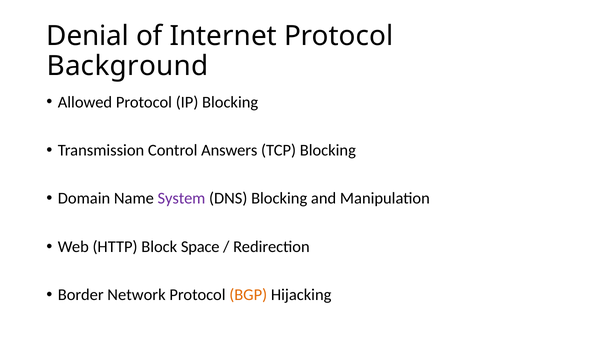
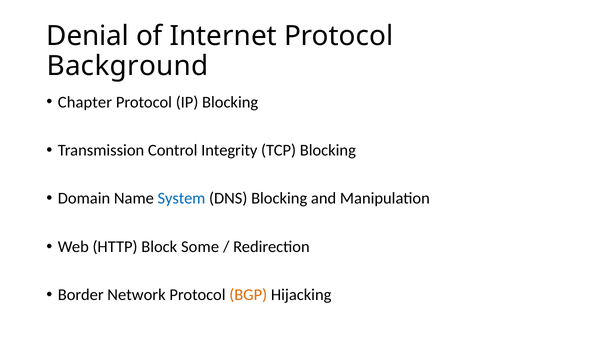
Allowed: Allowed -> Chapter
Answers: Answers -> Integrity
System colour: purple -> blue
Space: Space -> Some
